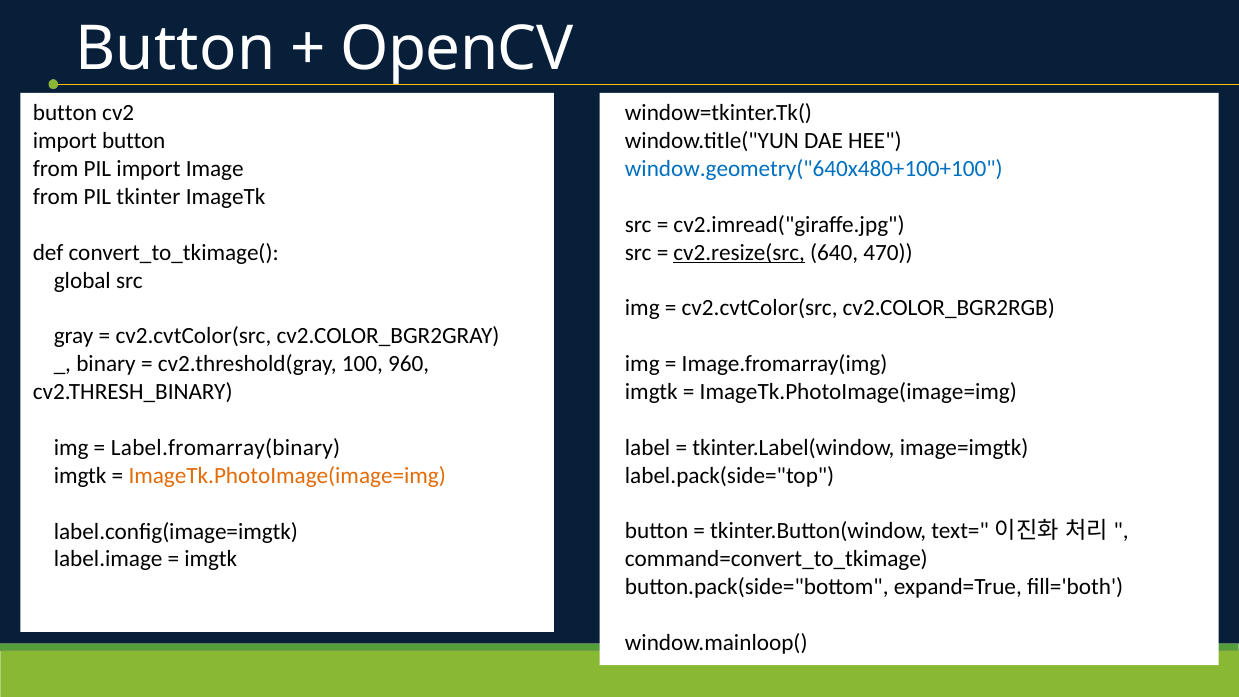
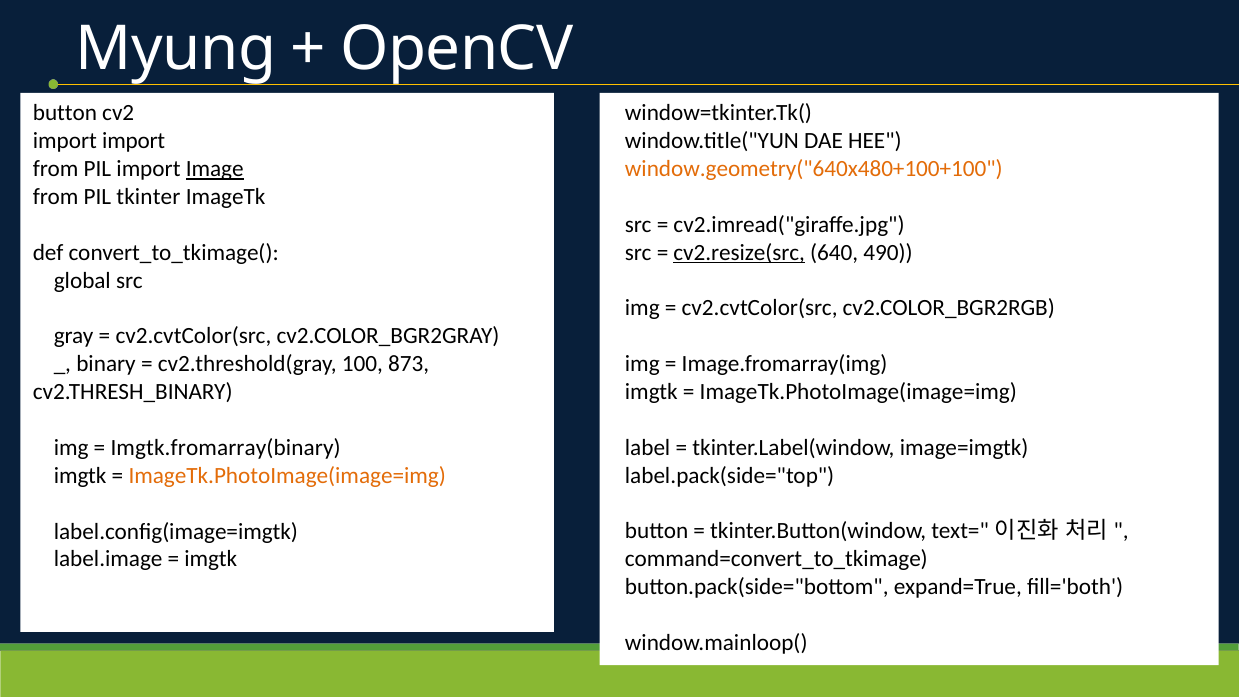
Button at (175, 49): Button -> Myung
import button: button -> import
window.geometry("640x480+100+100 colour: blue -> orange
Image underline: none -> present
470: 470 -> 490
960: 960 -> 873
Label.fromarray(binary: Label.fromarray(binary -> Imgtk.fromarray(binary
